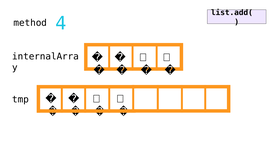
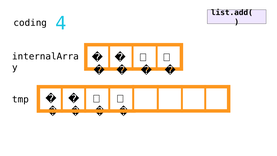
method: method -> coding
